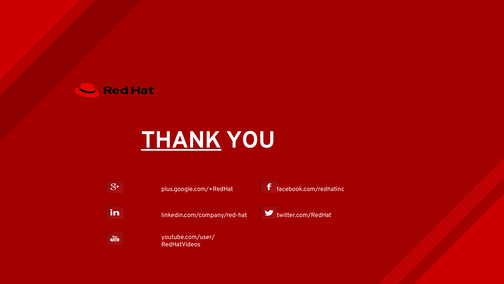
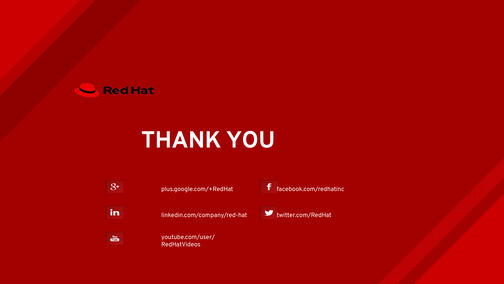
THANK underline: present -> none
